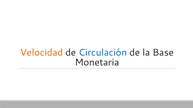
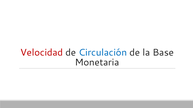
Velocidad colour: orange -> red
